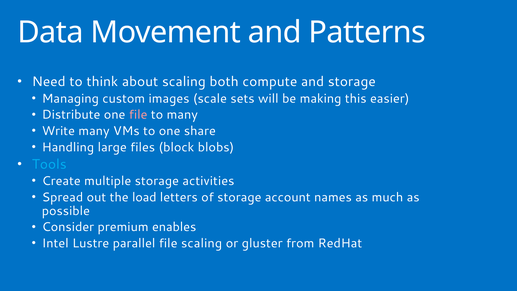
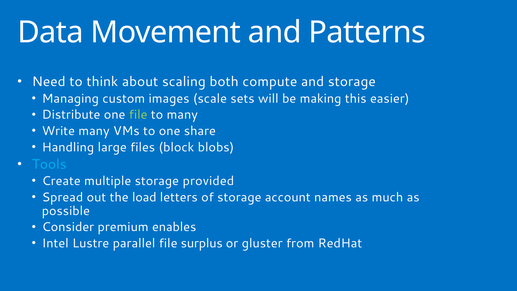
file at (138, 115) colour: pink -> light green
activities: activities -> provided
file scaling: scaling -> surplus
